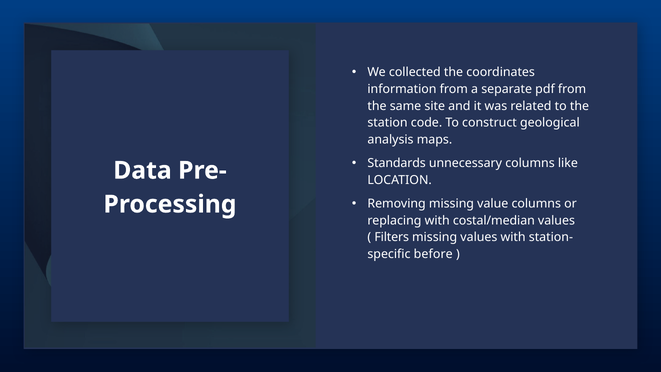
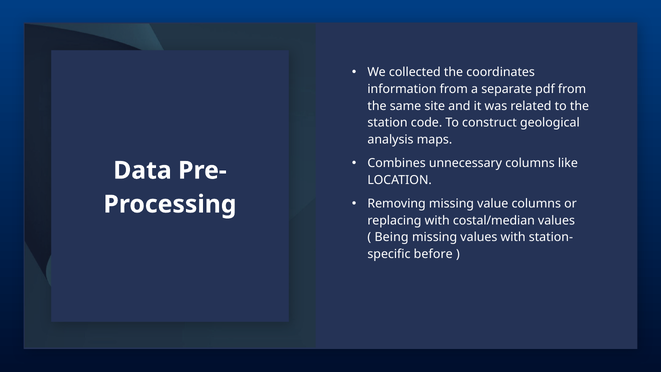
Standards: Standards -> Combines
Filters: Filters -> Being
